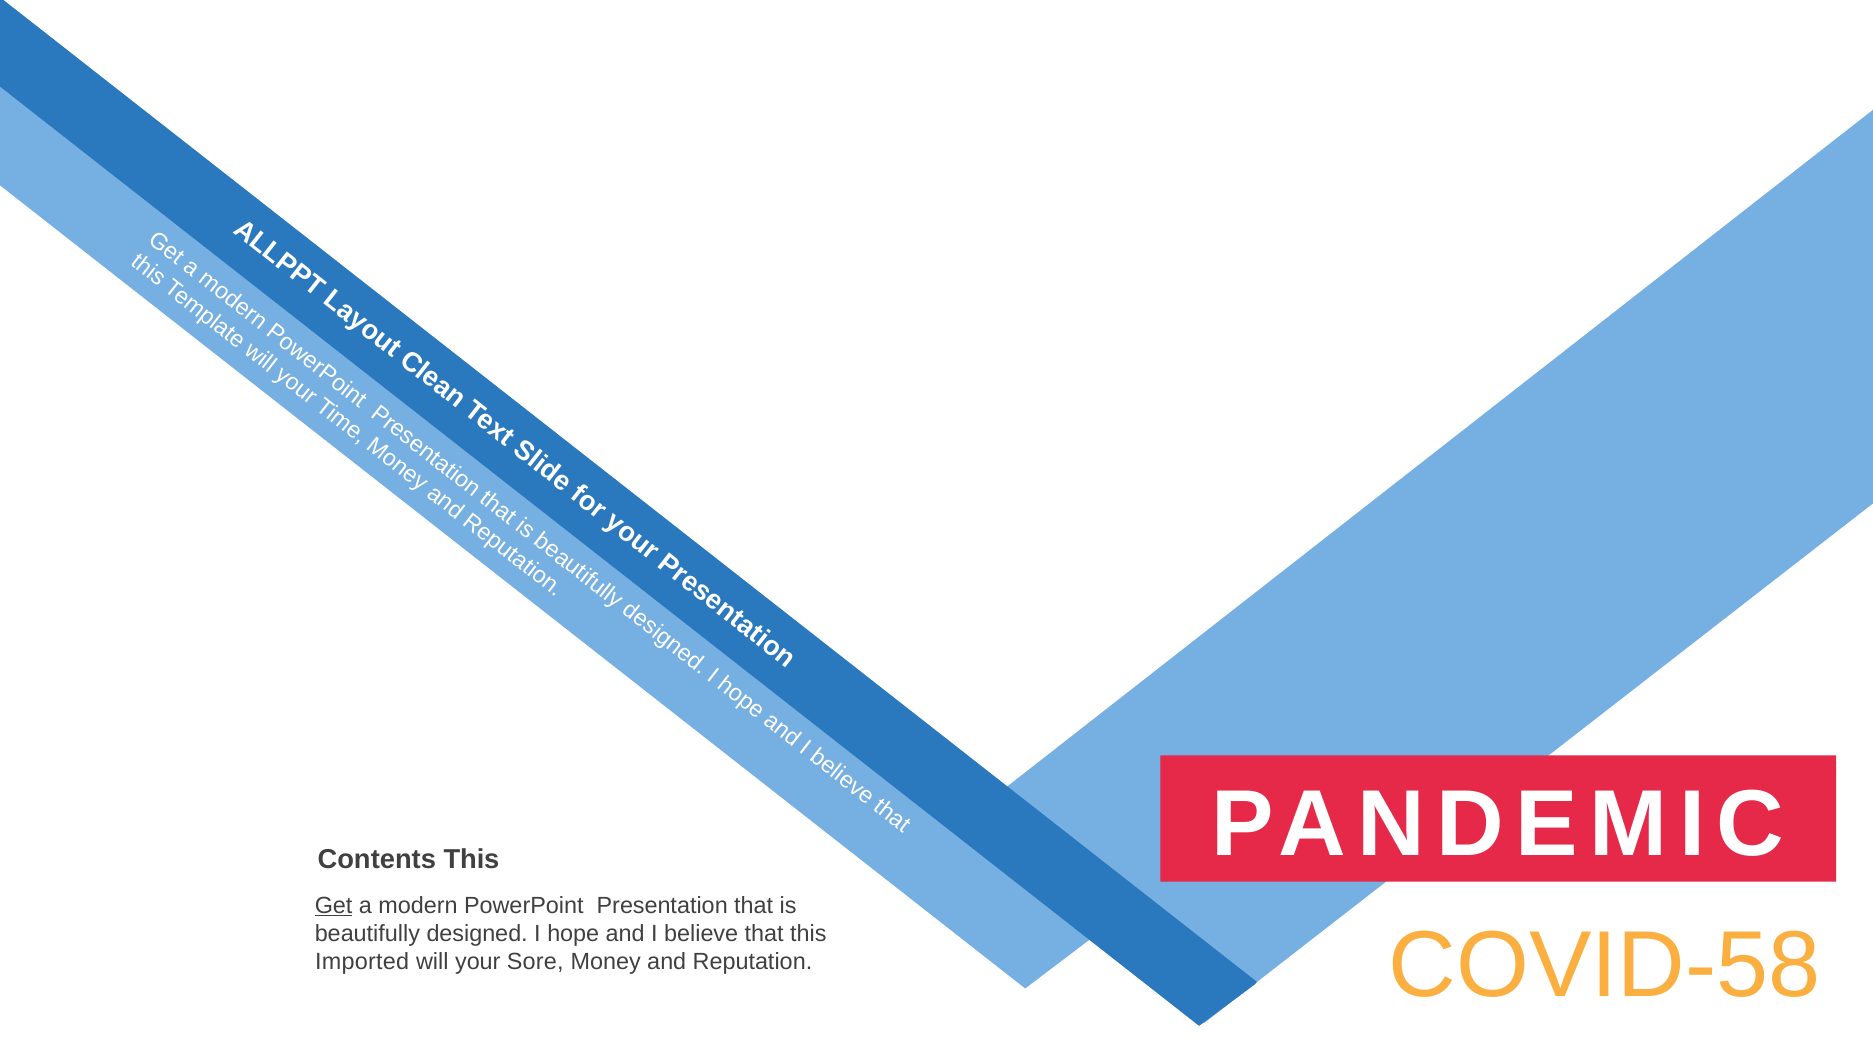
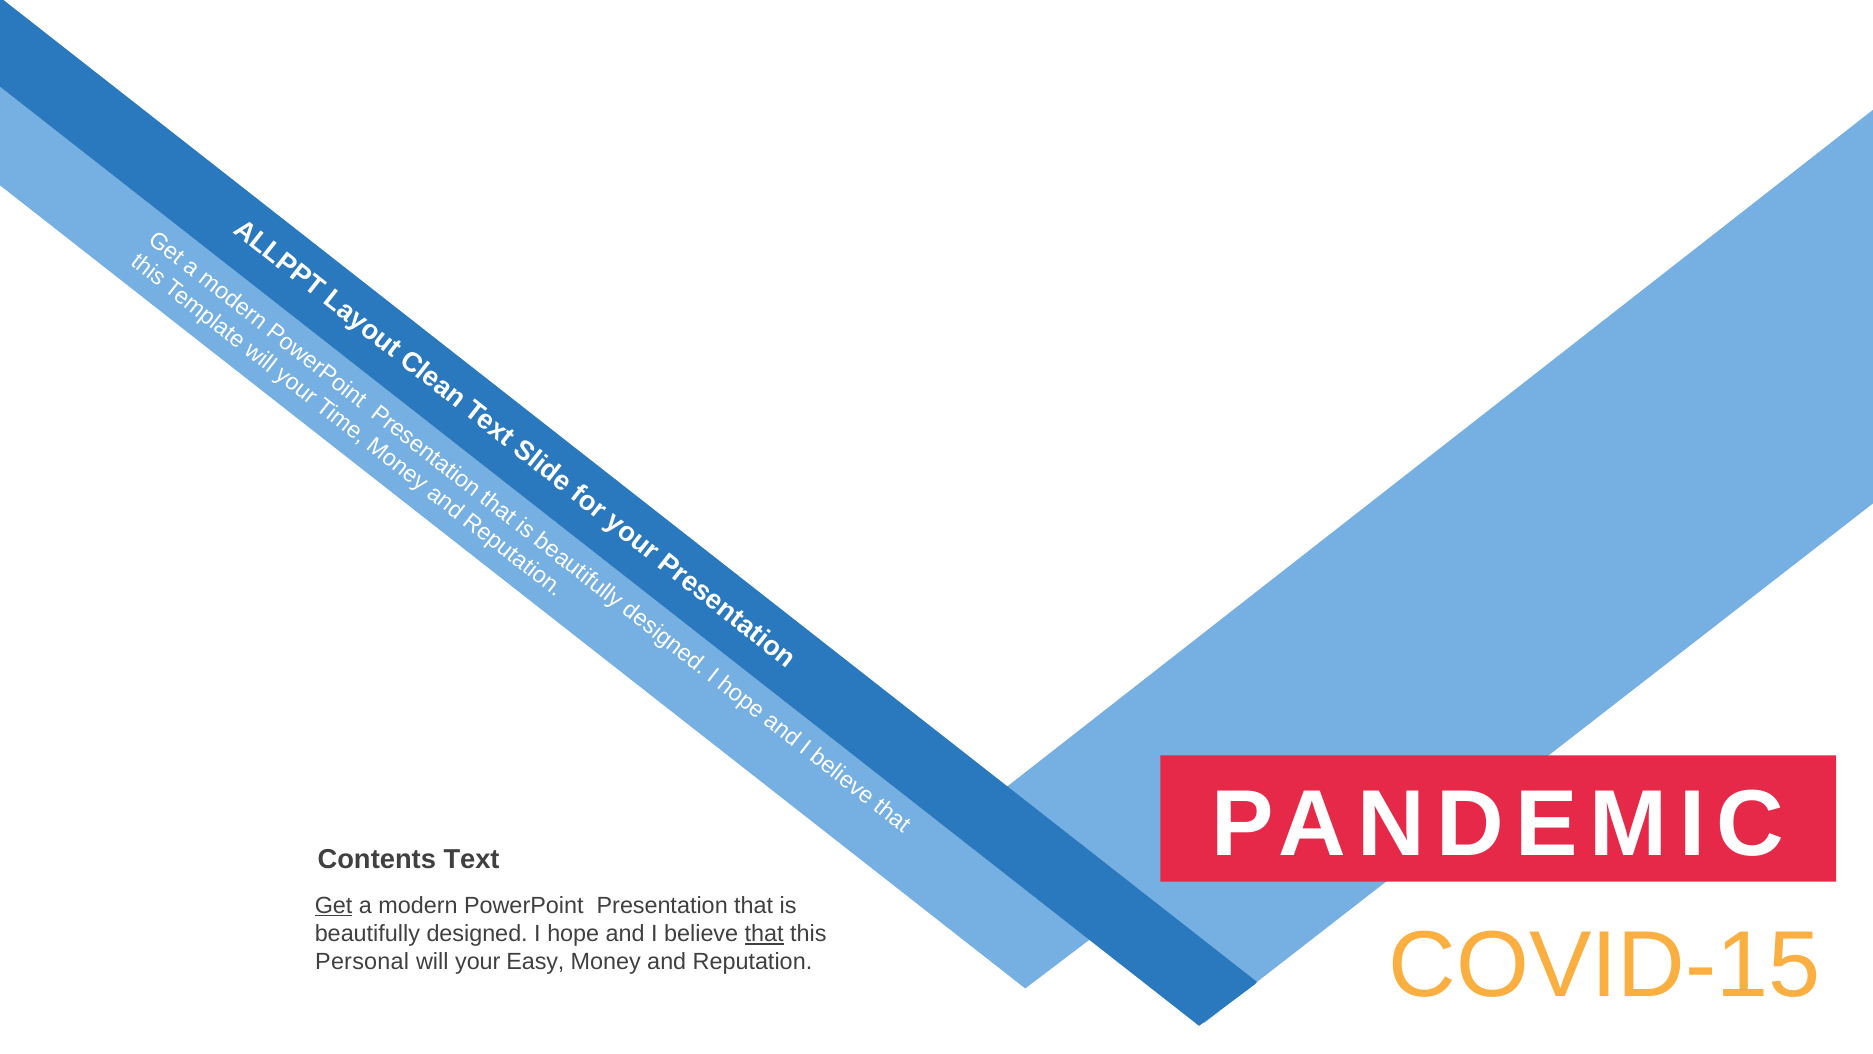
Contents This: This -> Text
COVID-58: COVID-58 -> COVID-15
that at (764, 933) underline: none -> present
Imported: Imported -> Personal
Sore: Sore -> Easy
